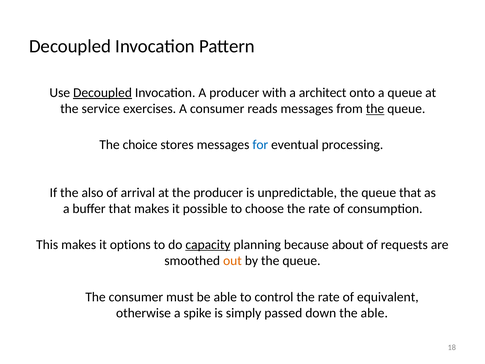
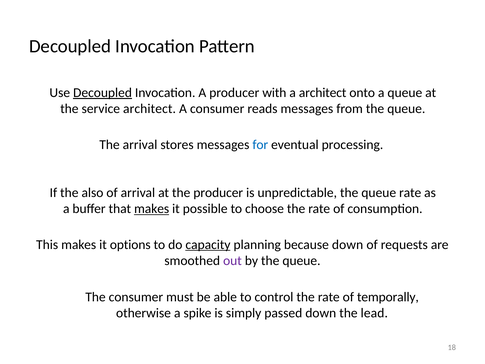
service exercises: exercises -> architect
the at (375, 109) underline: present -> none
The choice: choice -> arrival
queue that: that -> rate
makes at (152, 209) underline: none -> present
because about: about -> down
out colour: orange -> purple
equivalent: equivalent -> temporally
the able: able -> lead
